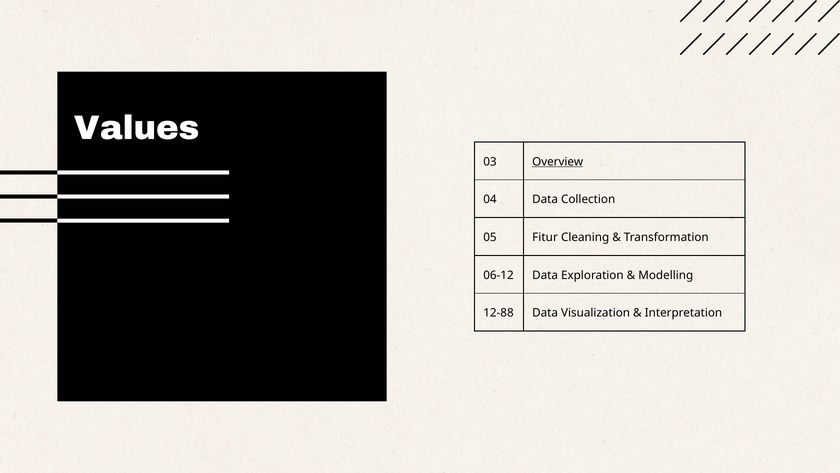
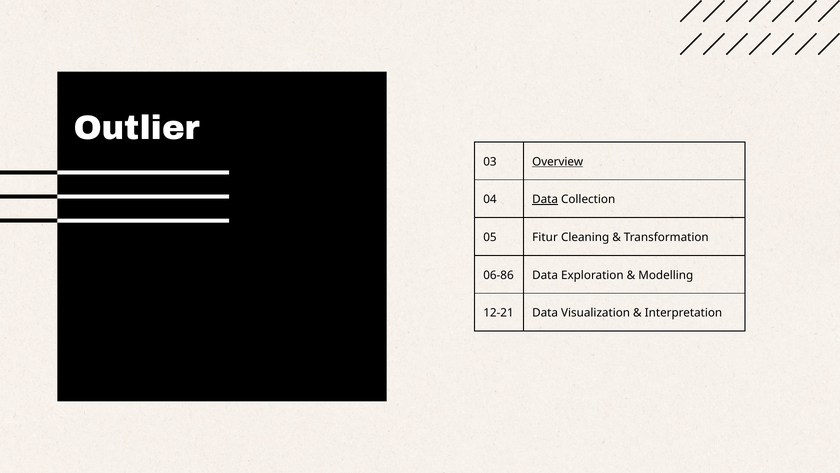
Values: Values -> Outlier
Data at (545, 199) underline: none -> present
06-12: 06-12 -> 06-86
12-88: 12-88 -> 12-21
